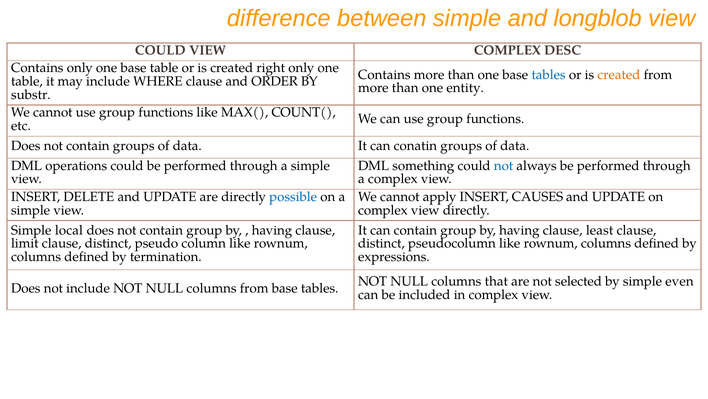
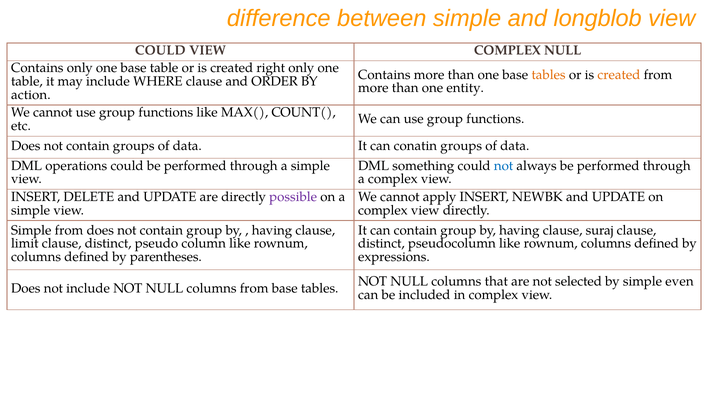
COMPLEX DESC: DESC -> NULL
tables at (549, 75) colour: blue -> orange
substr: substr -> action
possible colour: blue -> purple
CAUSES: CAUSES -> NEWBK
Simple local: local -> from
least: least -> suraj
termination: termination -> parentheses
